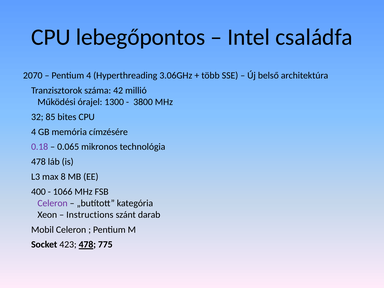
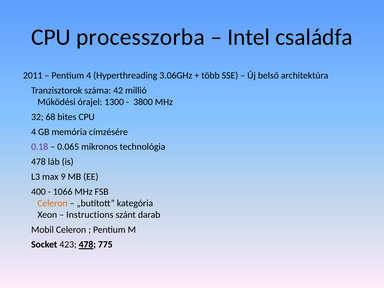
lebegőpontos: lebegőpontos -> processzorba
2070: 2070 -> 2011
85: 85 -> 68
8: 8 -> 9
Celeron at (53, 203) colour: purple -> orange
